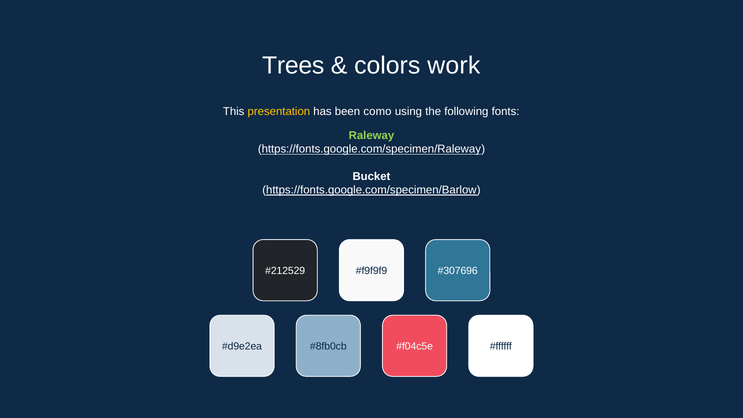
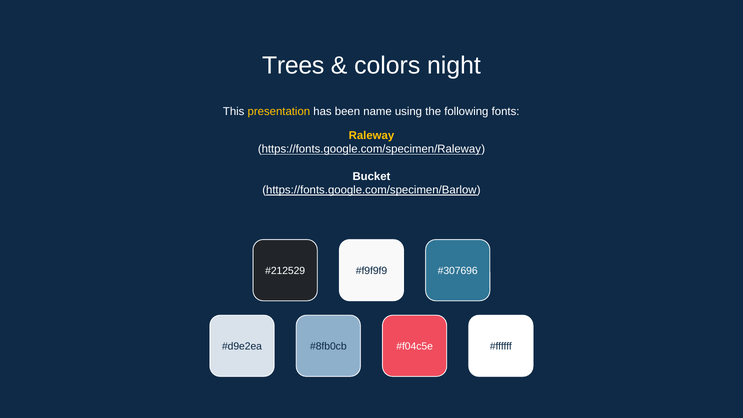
work: work -> night
como: como -> name
Raleway colour: light green -> yellow
